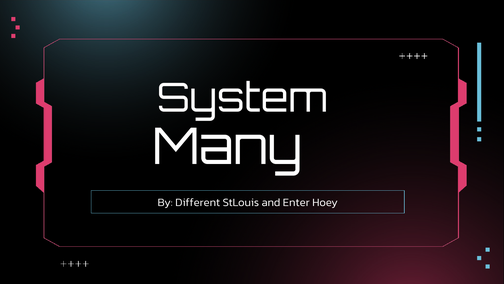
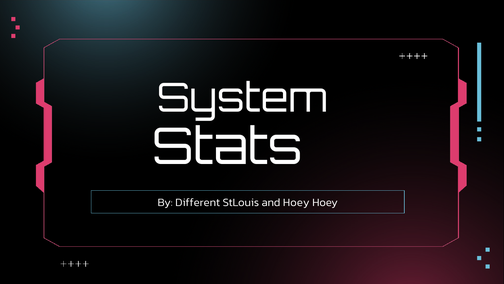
Many: Many -> Stats
and Enter: Enter -> Hoey
